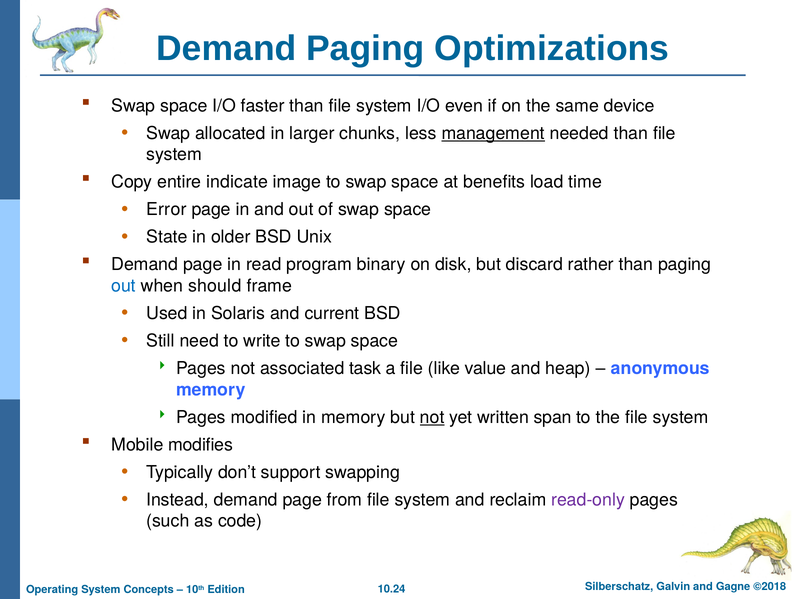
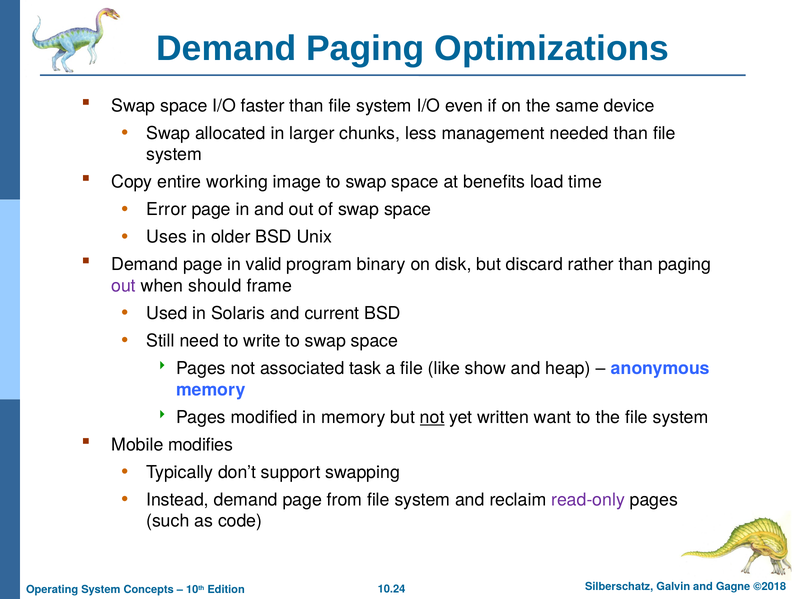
management underline: present -> none
indicate: indicate -> working
State: State -> Uses
read: read -> valid
out at (124, 286) colour: blue -> purple
value: value -> show
span: span -> want
